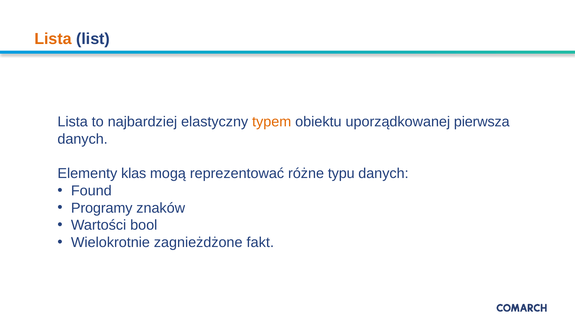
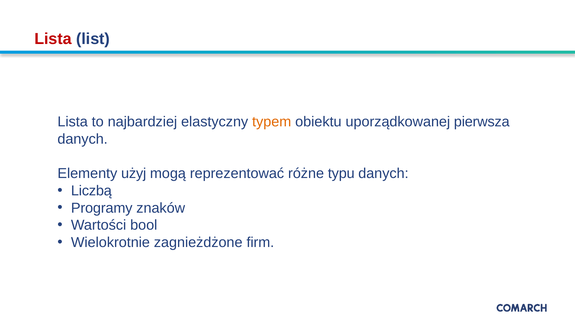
Lista at (53, 39) colour: orange -> red
klas: klas -> użyj
Found: Found -> Liczbą
fakt: fakt -> firm
